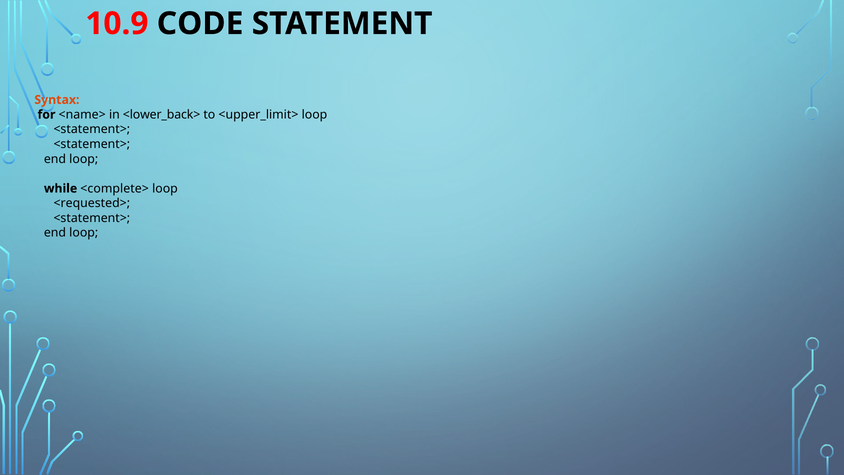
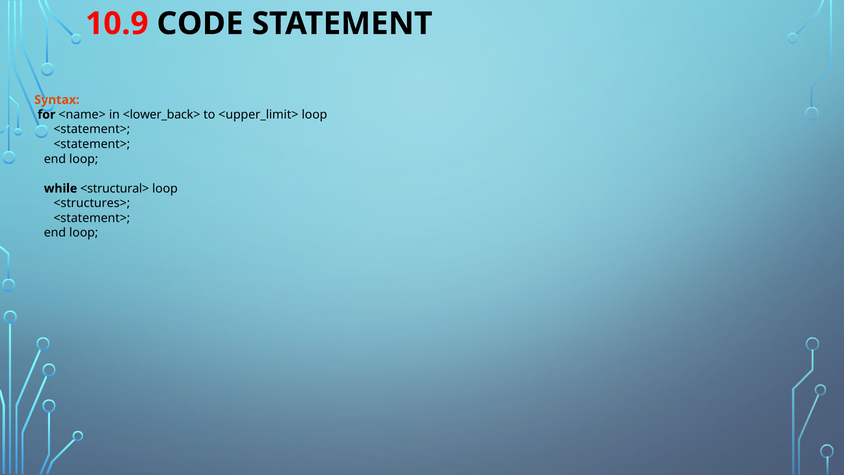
<complete>: <complete> -> <structural>
<requested>: <requested> -> <structures>
